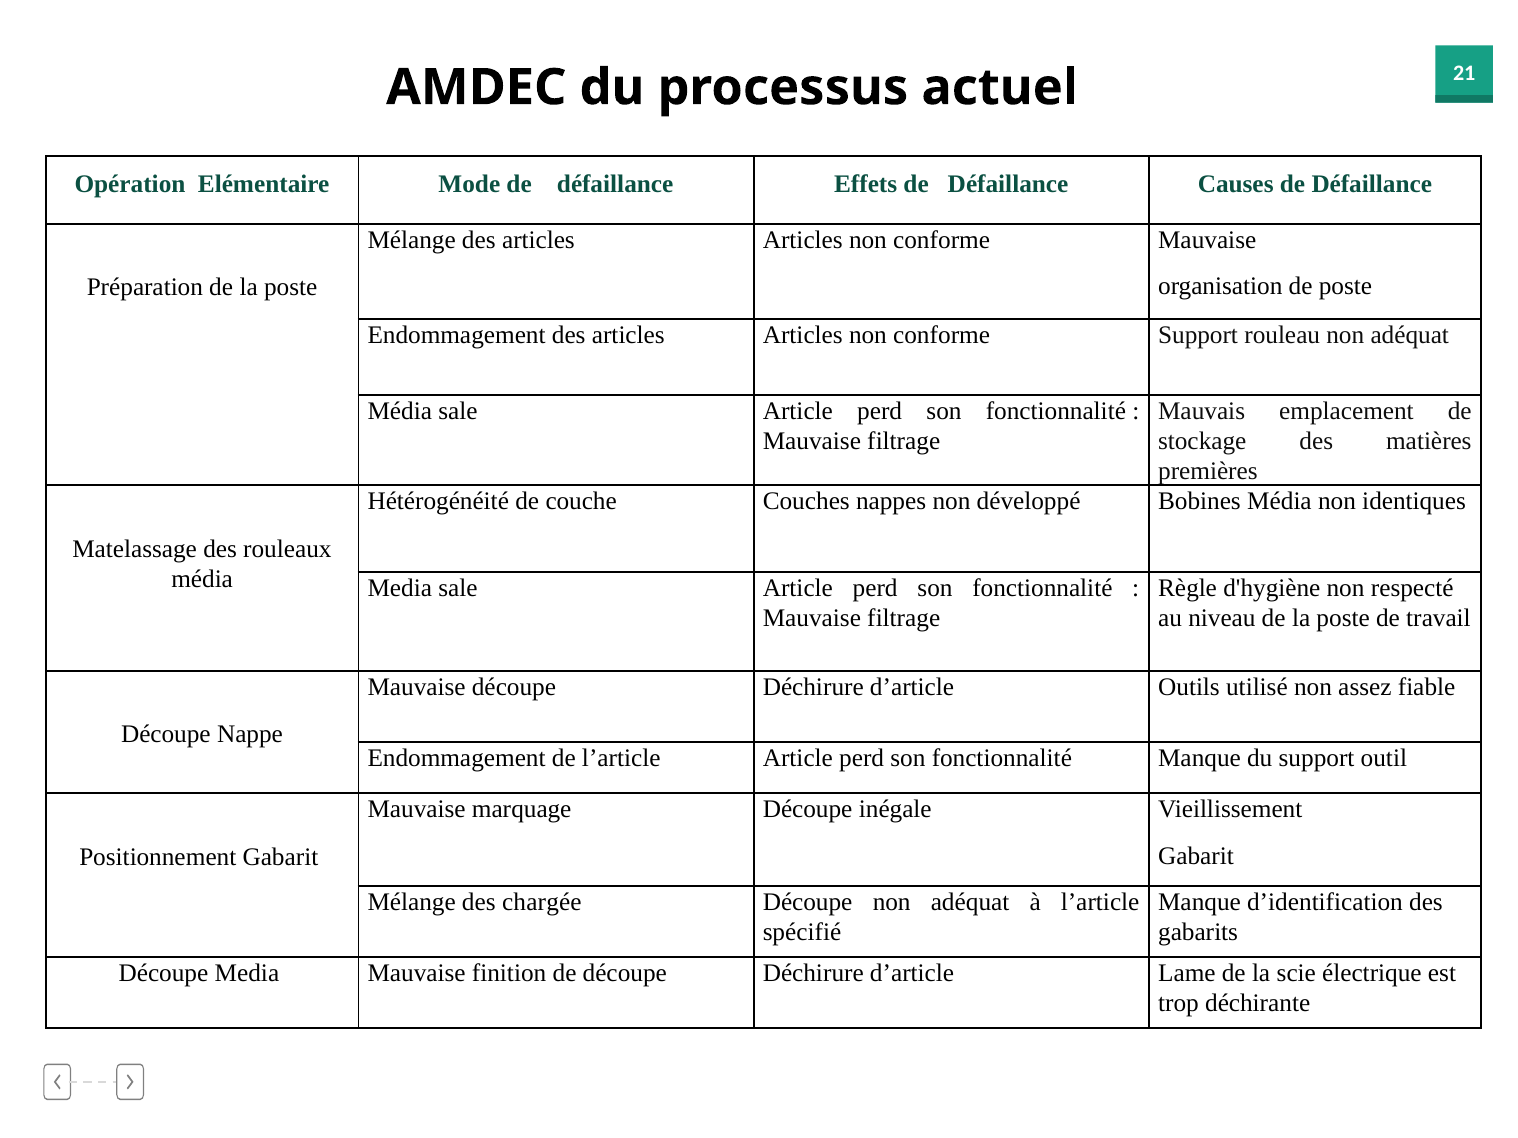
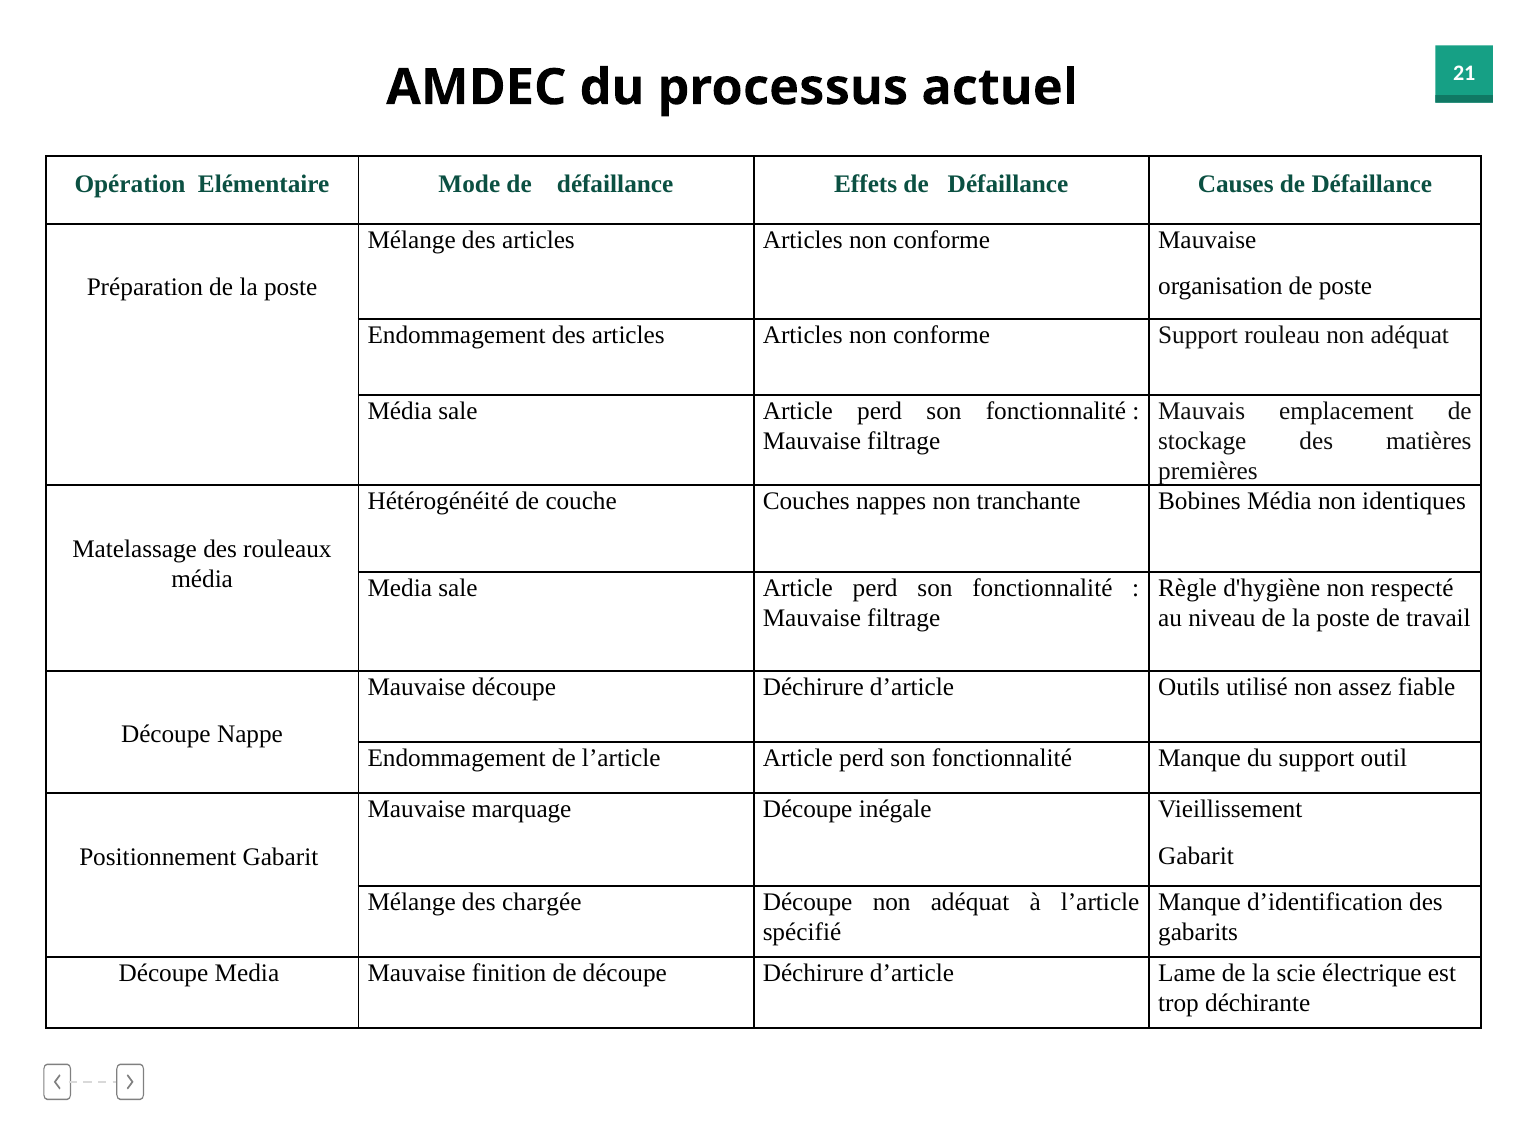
développé: développé -> tranchante
